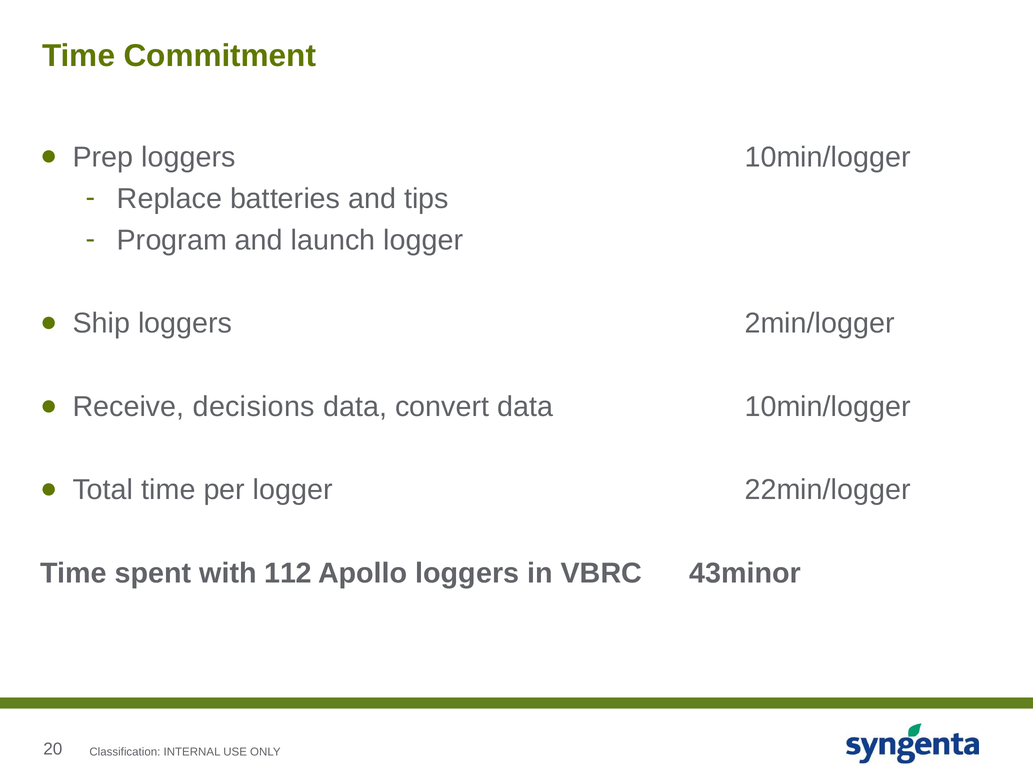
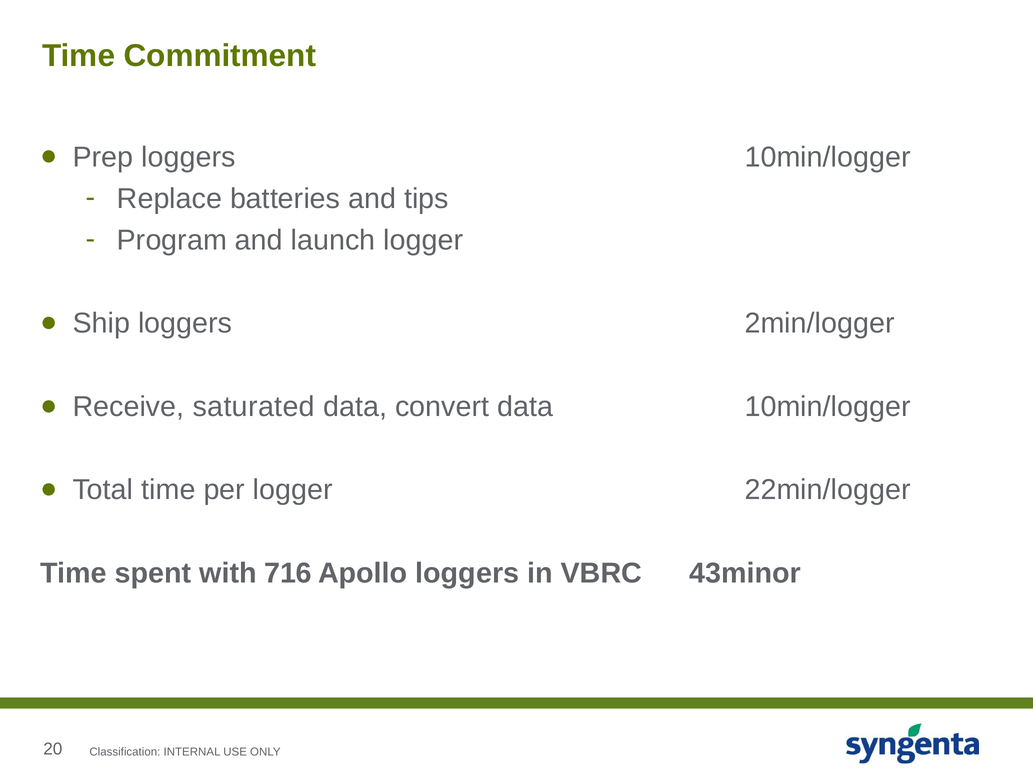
decisions: decisions -> saturated
112: 112 -> 716
